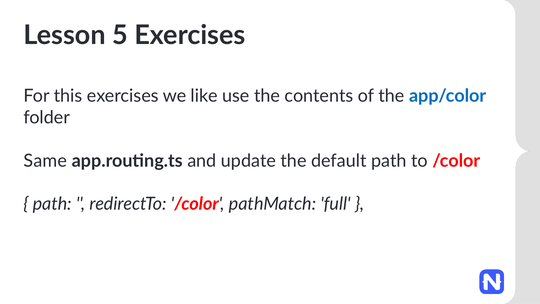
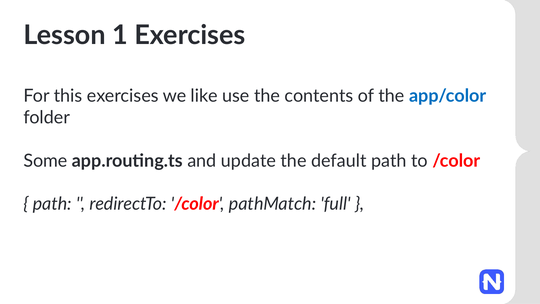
5: 5 -> 1
Same: Same -> Some
